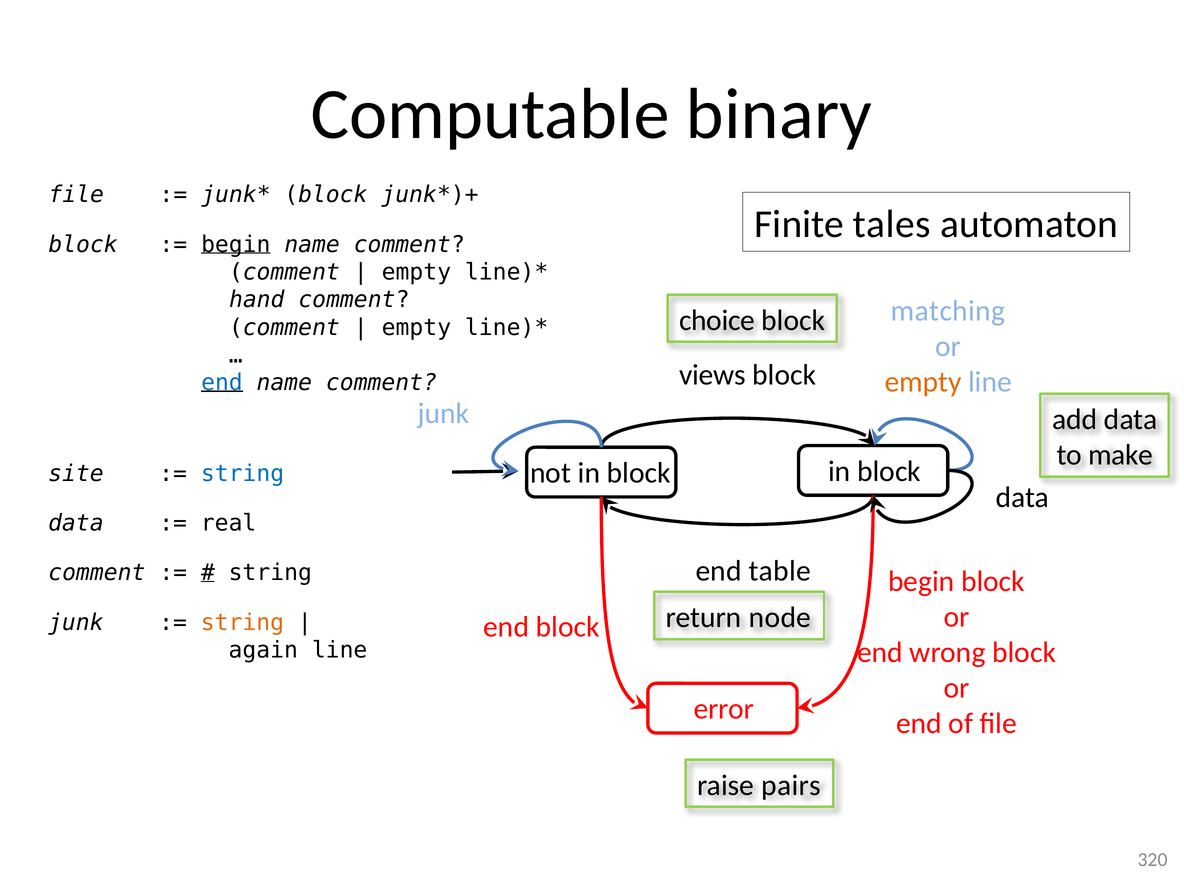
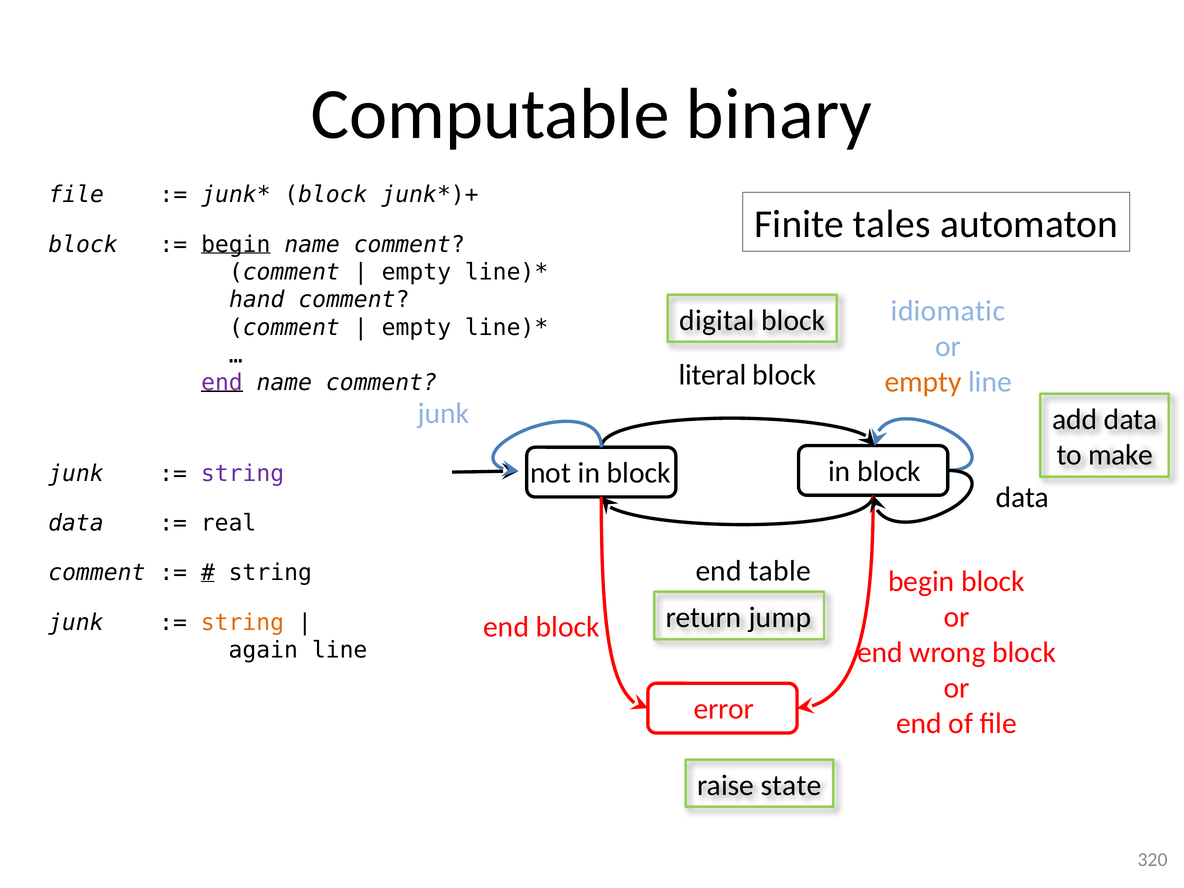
matching: matching -> idiomatic
choice: choice -> digital
views: views -> literal
end at (222, 383) colour: blue -> purple
site at (76, 474): site -> junk
string at (243, 474) colour: blue -> purple
node: node -> jump
pairs: pairs -> state
